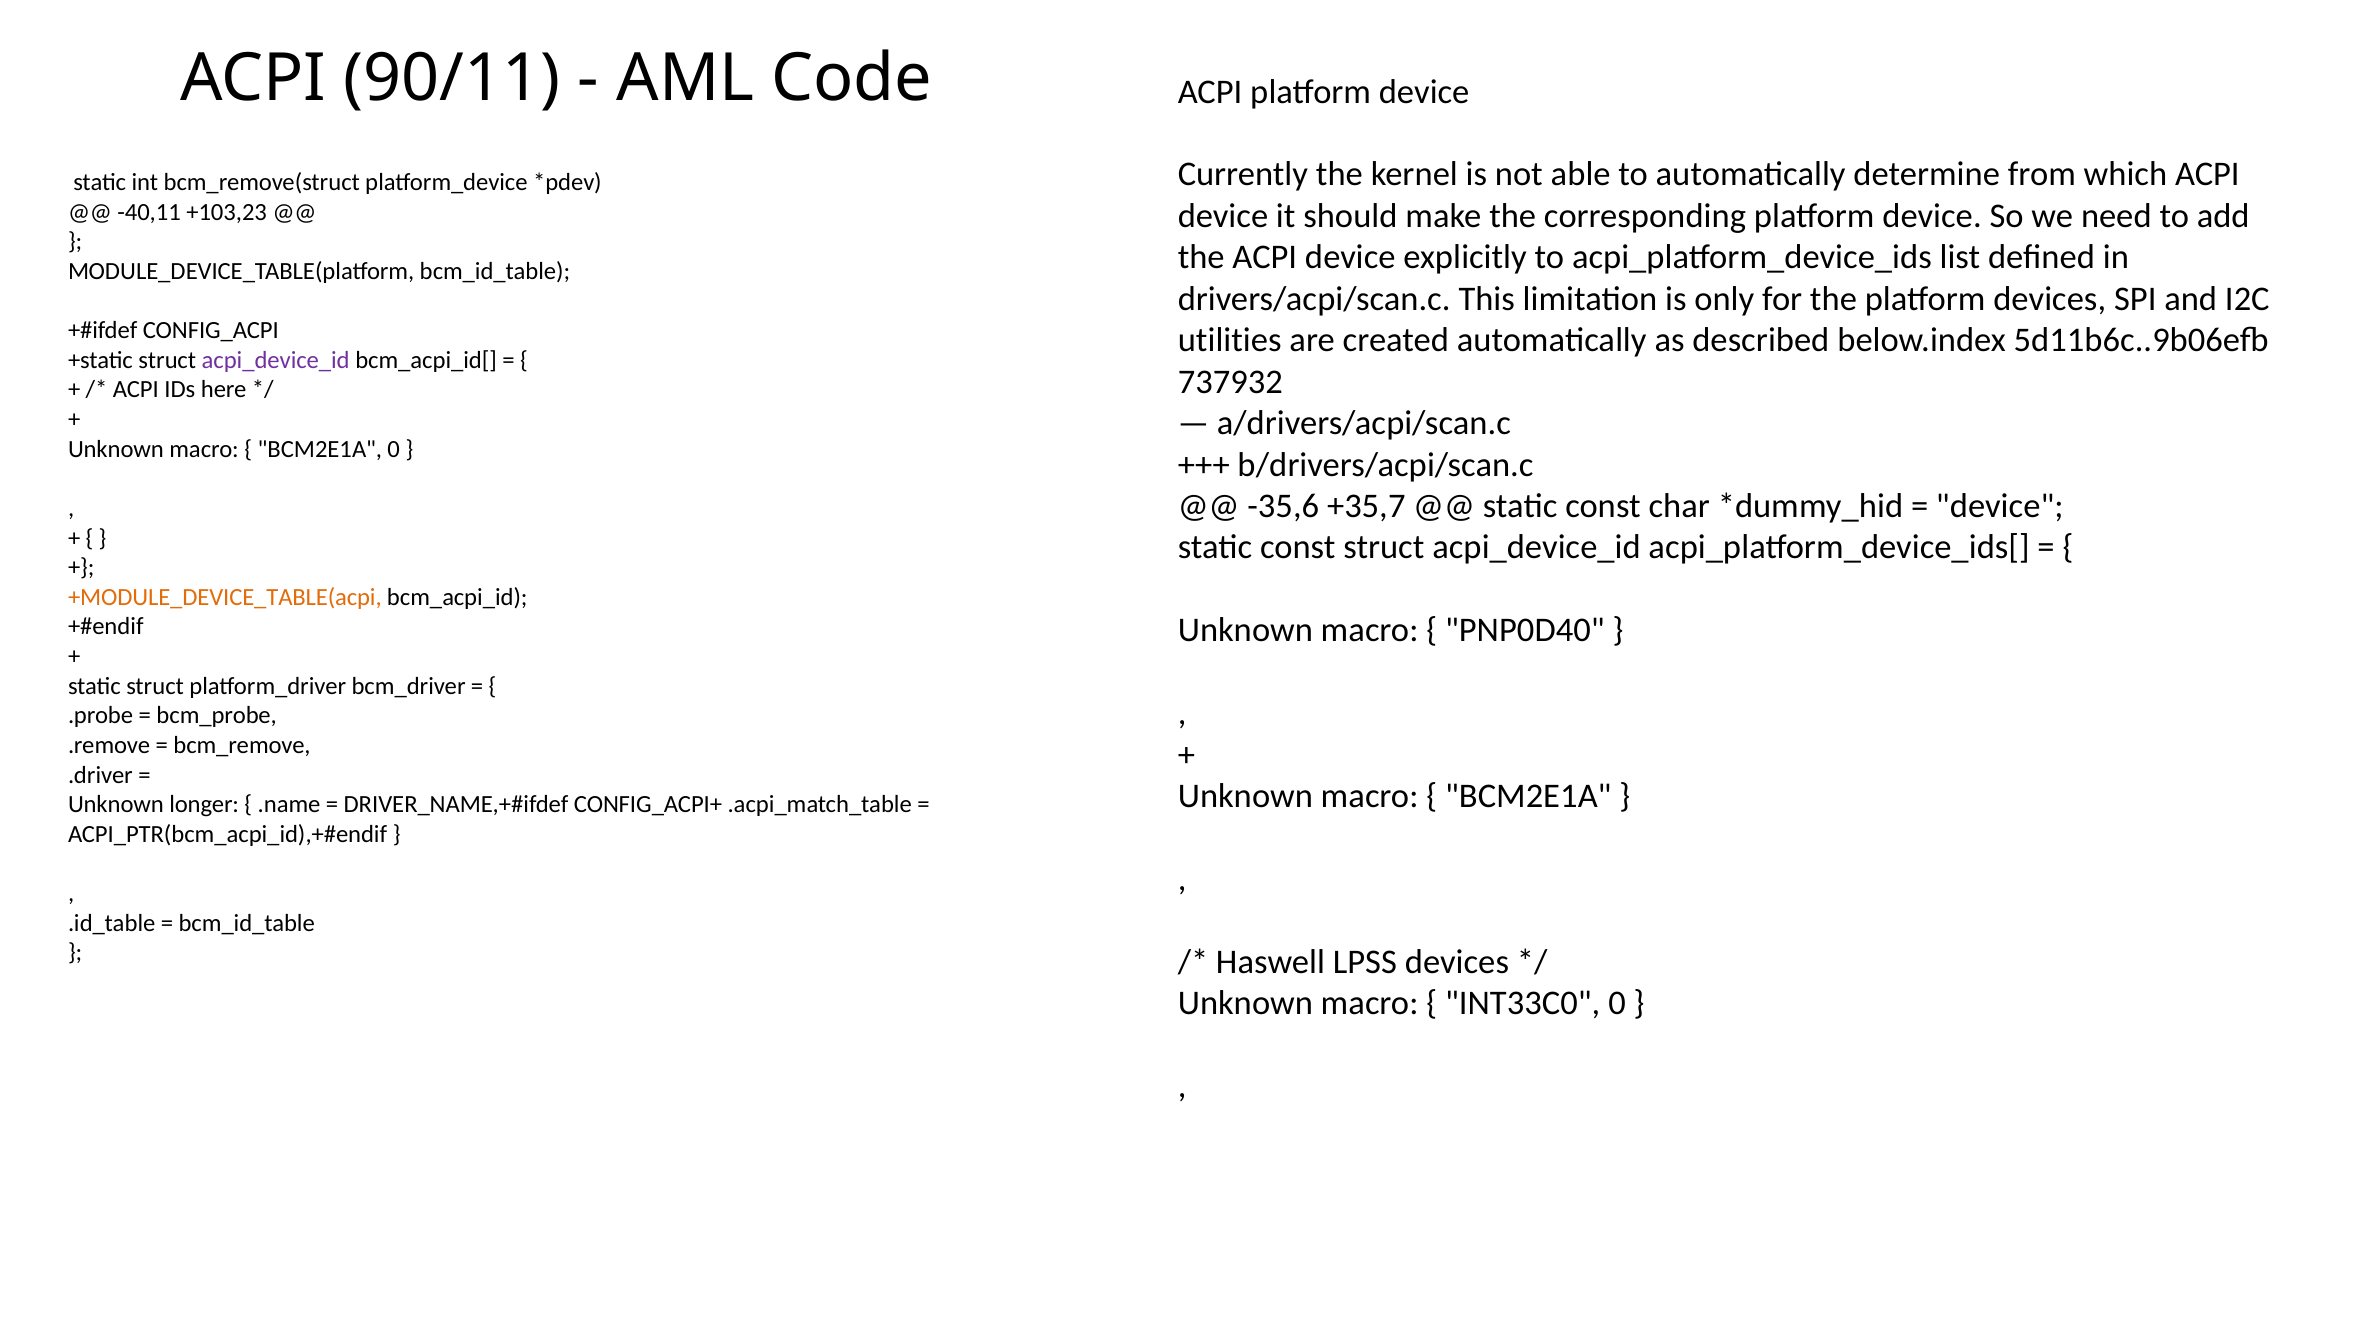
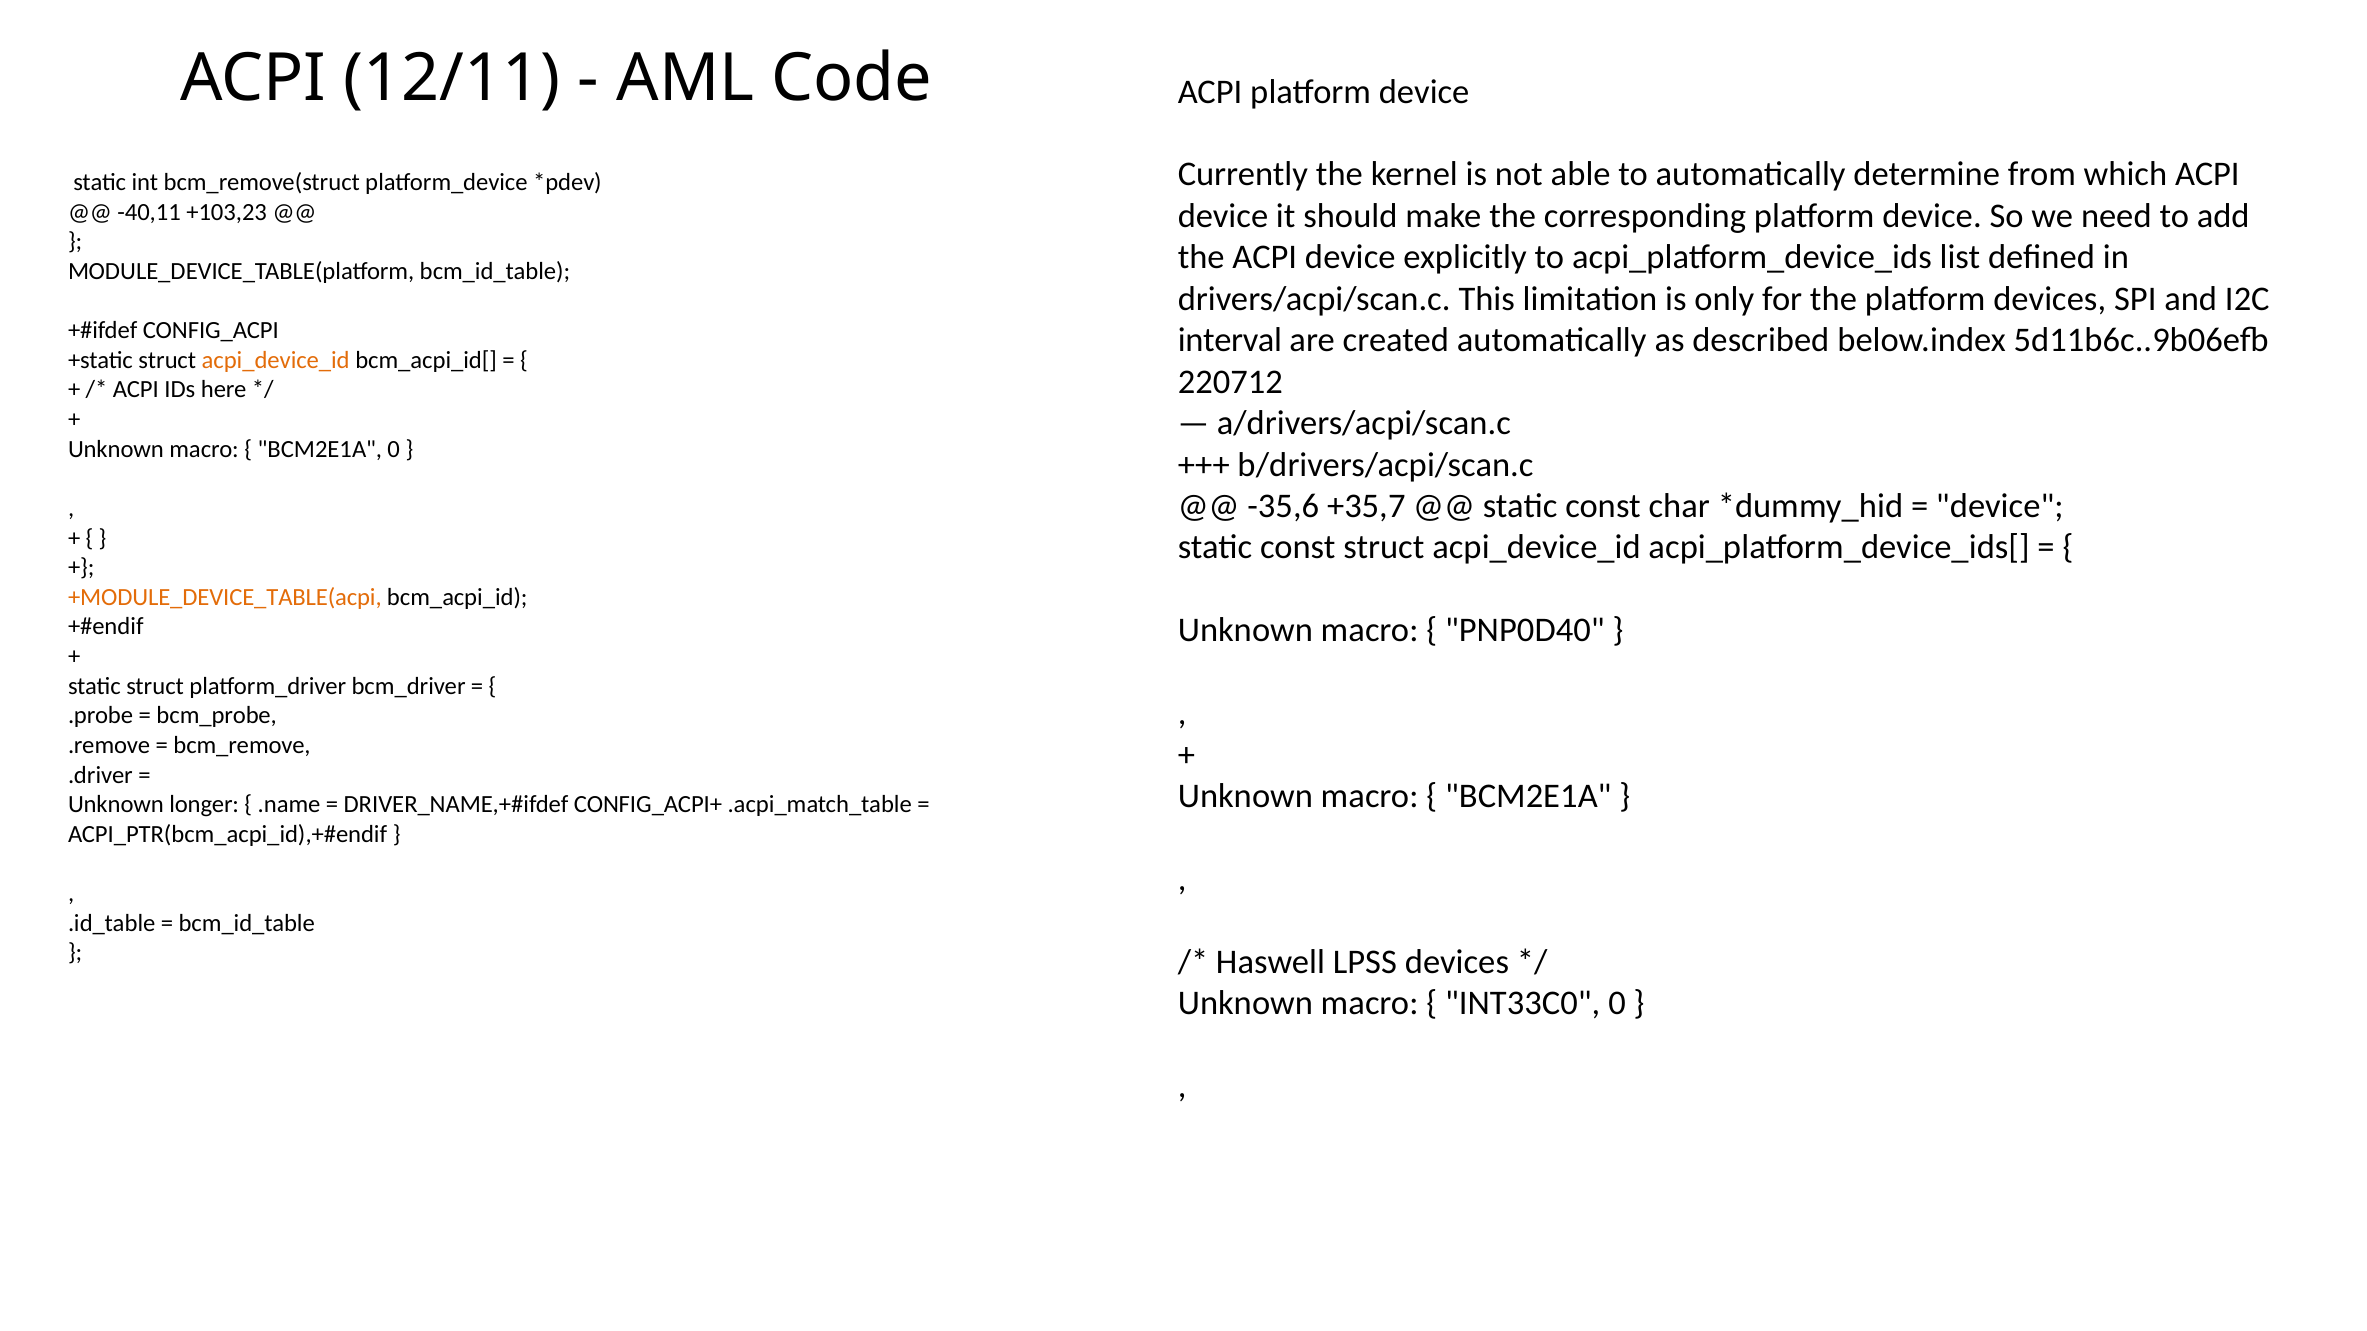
90/11: 90/11 -> 12/11
utilities: utilities -> interval
acpi_device_id at (276, 360) colour: purple -> orange
737932: 737932 -> 220712
